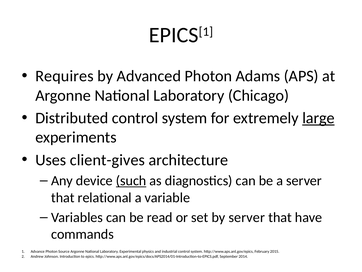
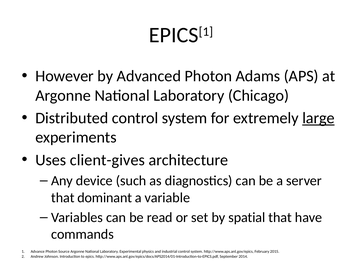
Requires: Requires -> However
such underline: present -> none
relational: relational -> dominant
by server: server -> spatial
